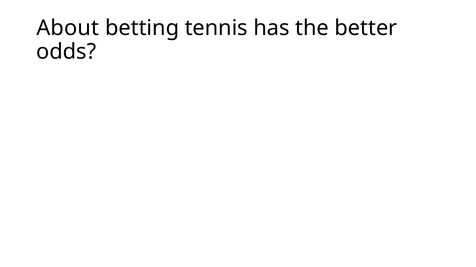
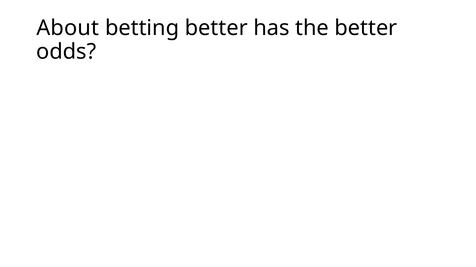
betting tennis: tennis -> better
